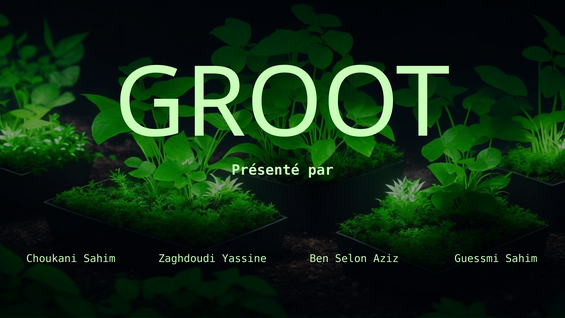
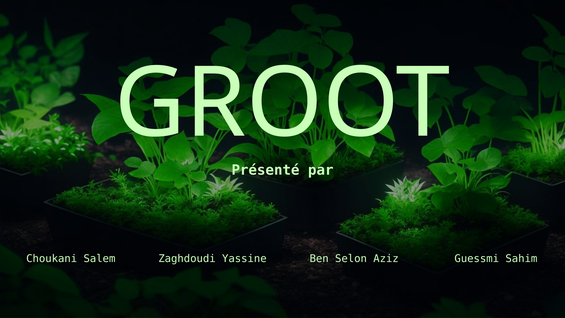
Choukani Sahim: Sahim -> Salem
